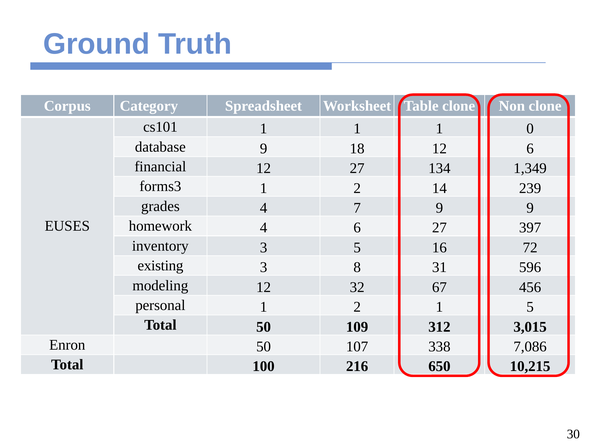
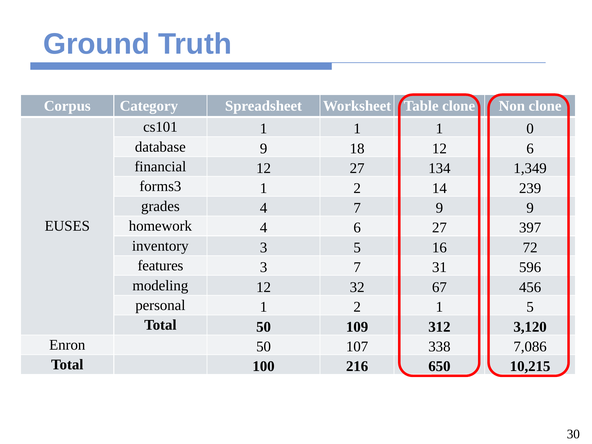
existing: existing -> features
3 8: 8 -> 7
3,015: 3,015 -> 3,120
